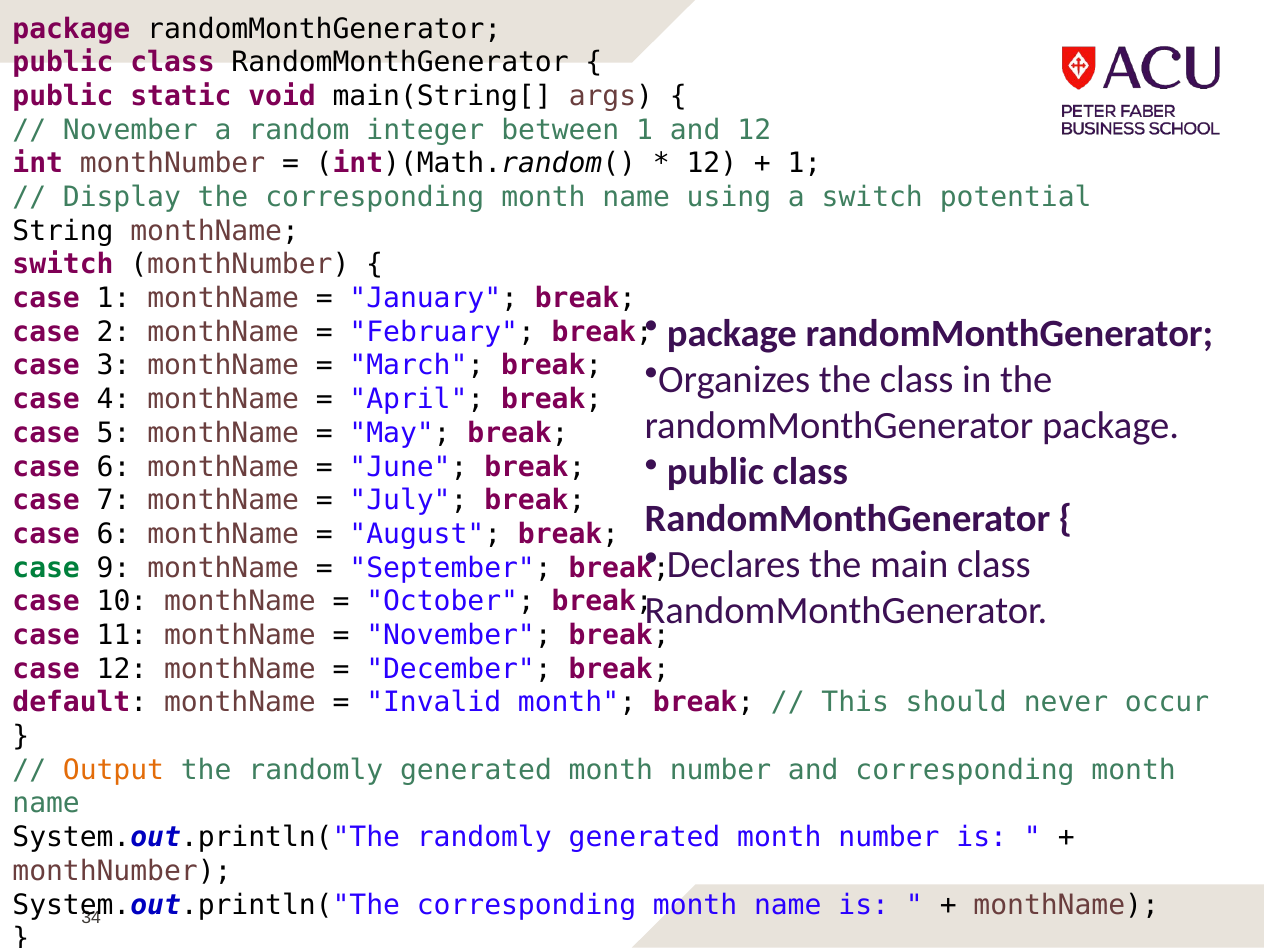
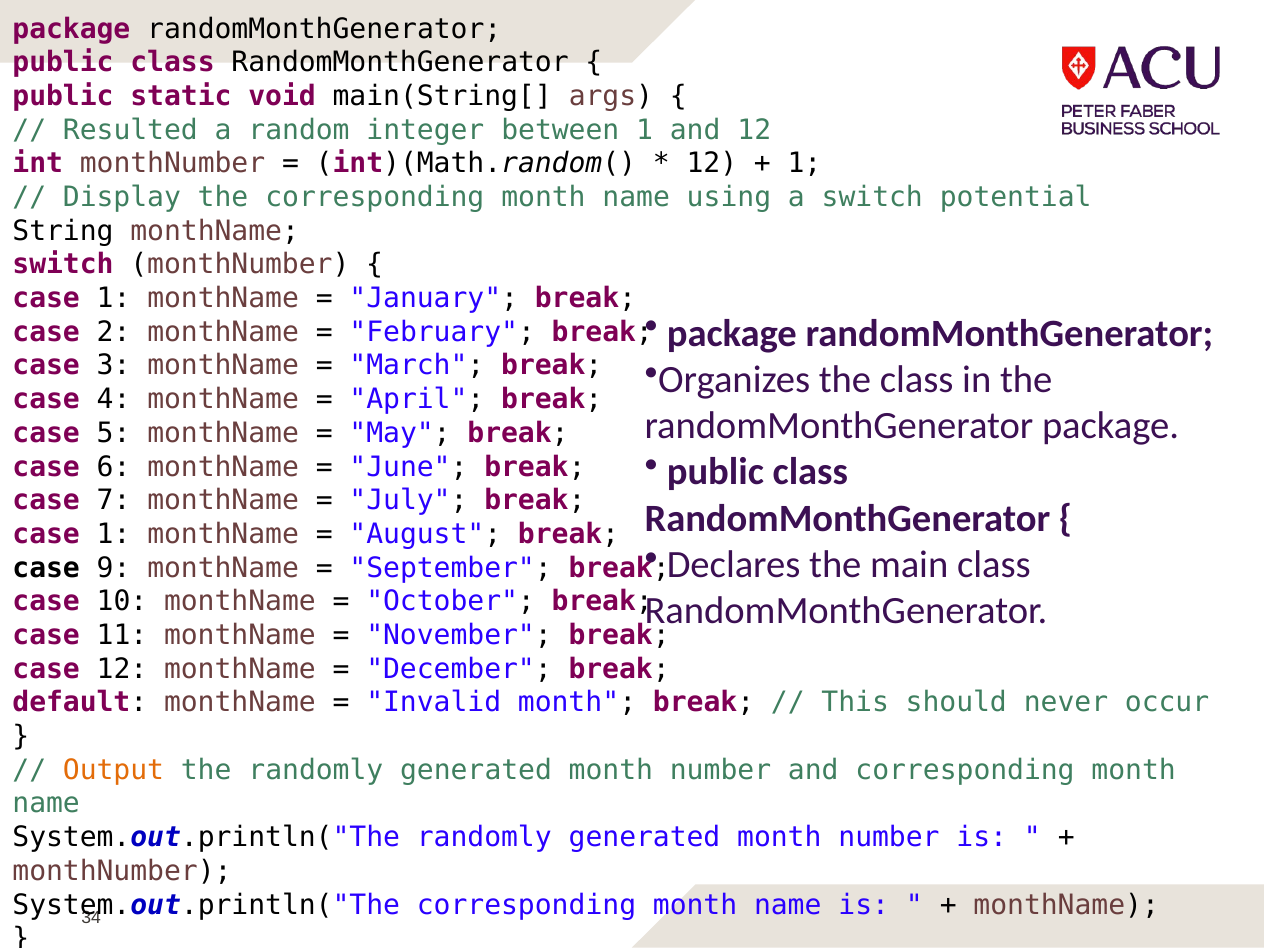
November at (130, 130): November -> Resulted
6 at (114, 534): 6 -> 1
case at (46, 568) colour: green -> black
